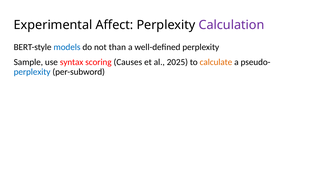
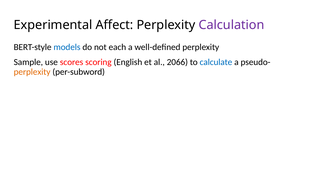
than: than -> each
syntax: syntax -> scores
Causes: Causes -> English
2025: 2025 -> 2066
calculate colour: orange -> blue
perplexity at (32, 72) colour: blue -> orange
